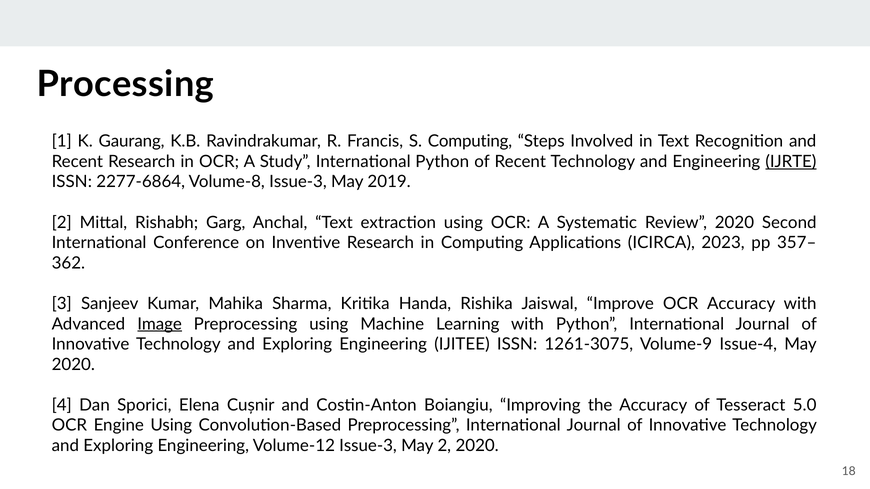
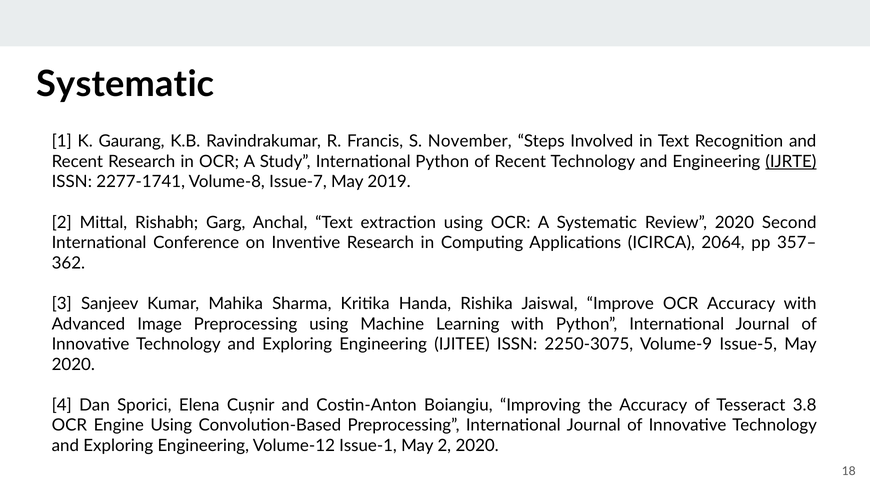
Processing at (125, 85): Processing -> Systematic
S Computing: Computing -> November
2277-6864: 2277-6864 -> 2277-1741
Volume-8 Issue-3: Issue-3 -> Issue-7
2023: 2023 -> 2064
Image underline: present -> none
1261-3075: 1261-3075 -> 2250-3075
Issue-4: Issue-4 -> Issue-5
5.0: 5.0 -> 3.8
Volume-12 Issue-3: Issue-3 -> Issue-1
